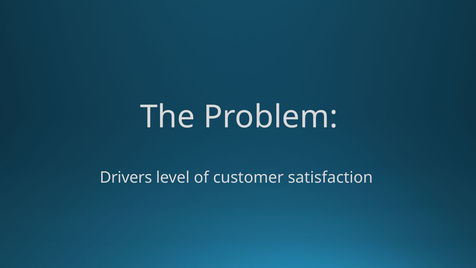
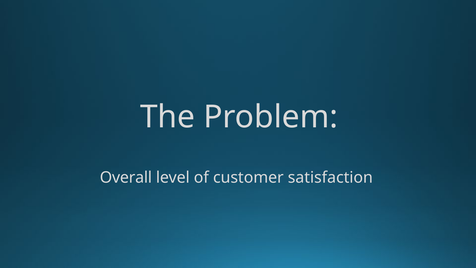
Drivers: Drivers -> Overall
